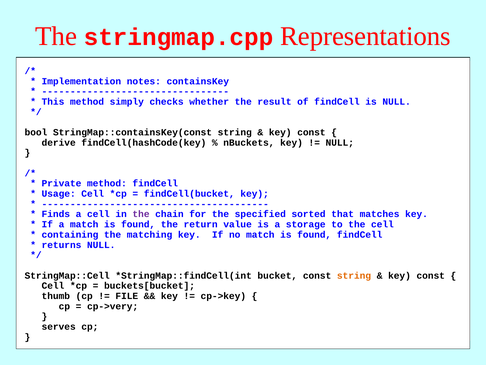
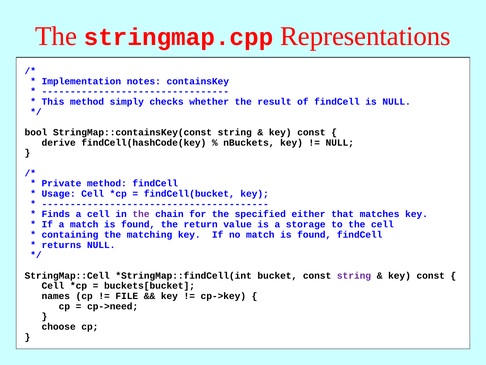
sorted: sorted -> either
string at (354, 275) colour: orange -> purple
thumb: thumb -> names
cp->very: cp->very -> cp->need
serves: serves -> choose
